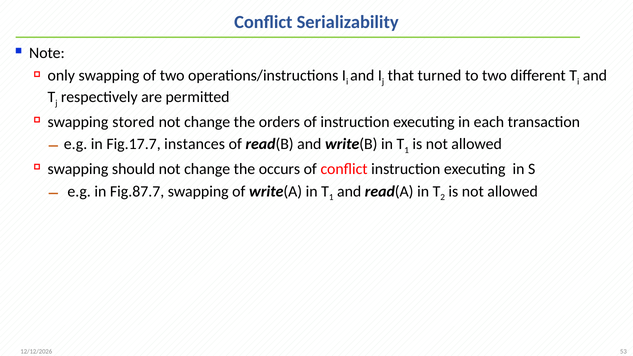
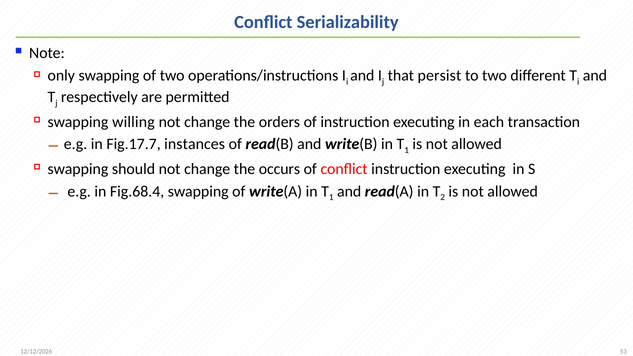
turned: turned -> persist
stored: stored -> willing
Fig.87.7: Fig.87.7 -> Fig.68.4
